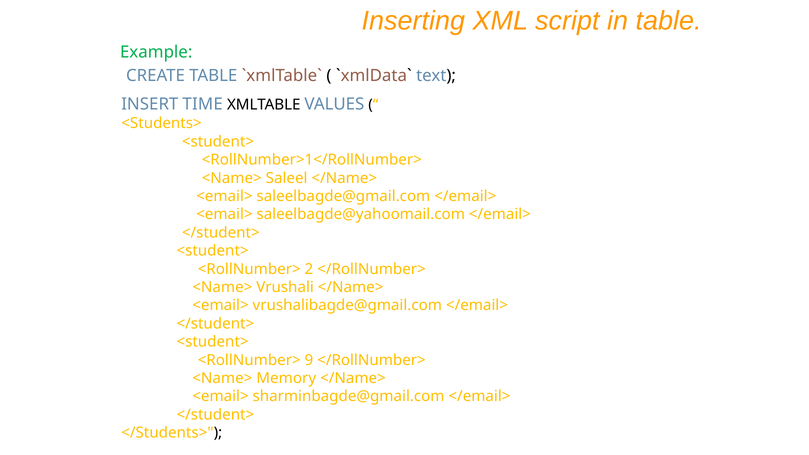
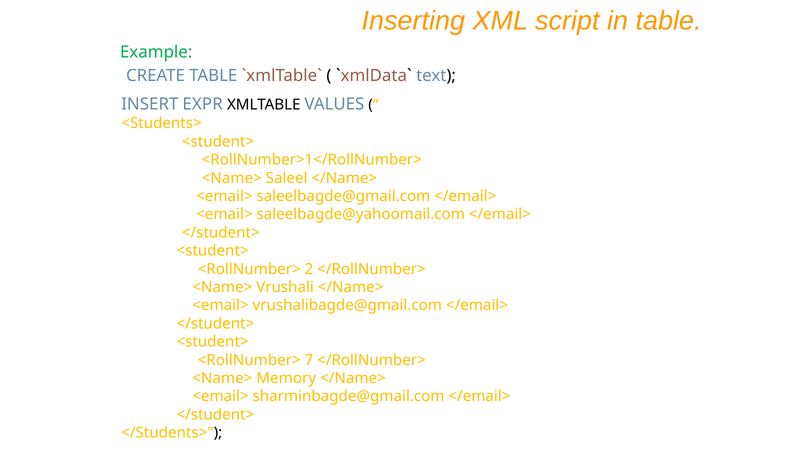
TIME: TIME -> EXPR
9: 9 -> 7
